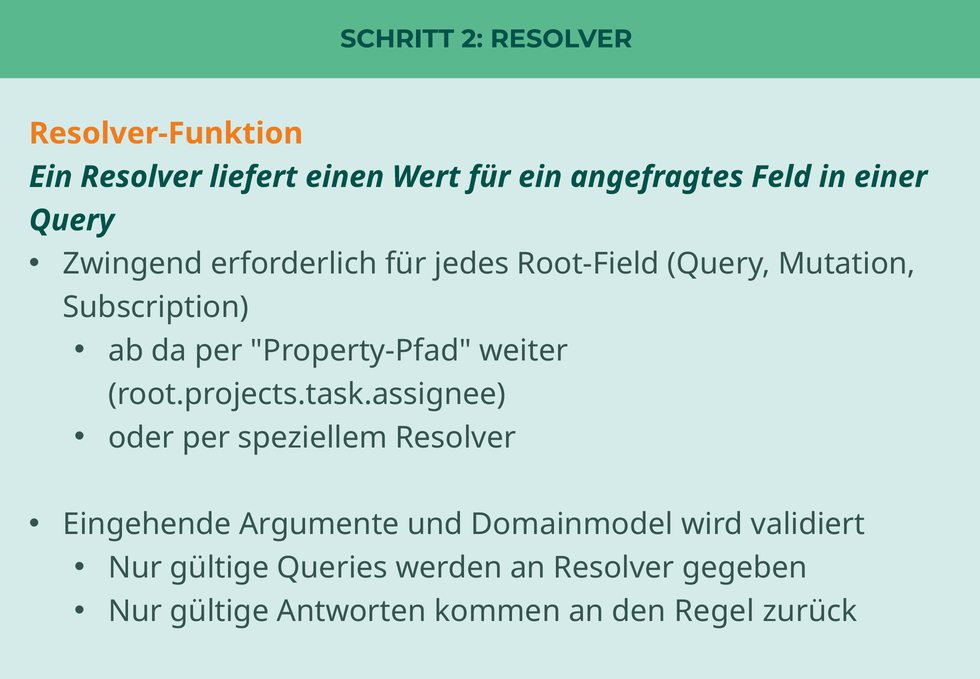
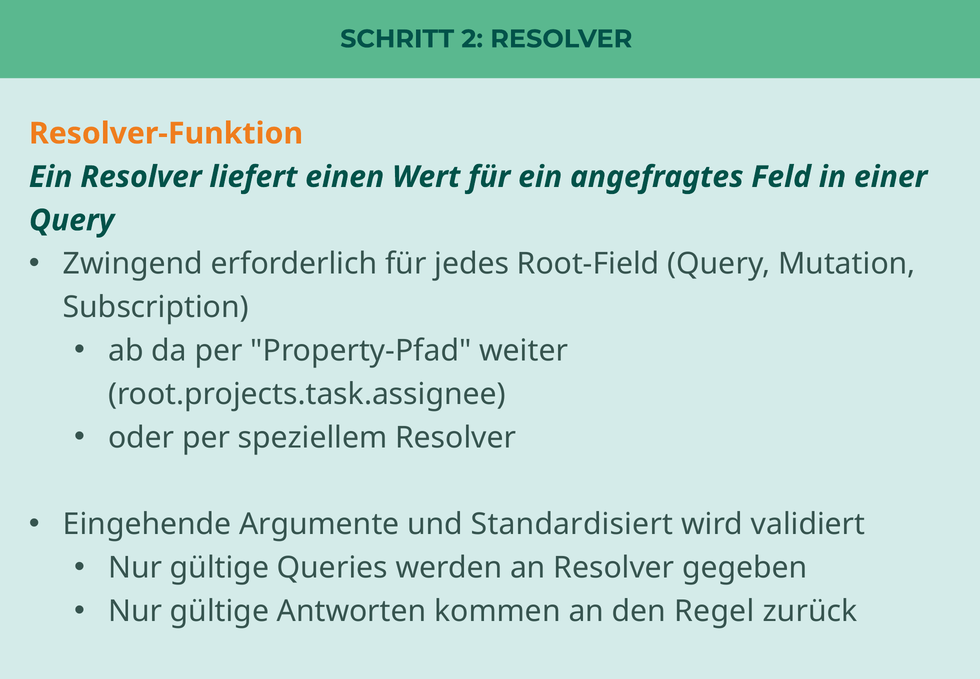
Domainmodel: Domainmodel -> Standardisiert
